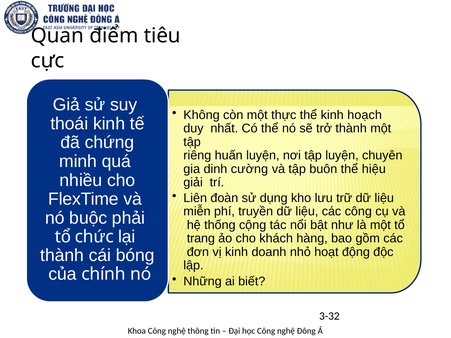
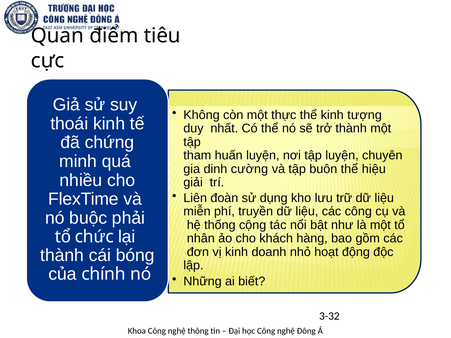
hoạch: hoạch -> tượng
riêng: riêng -> tham
trang: trang -> nhân
